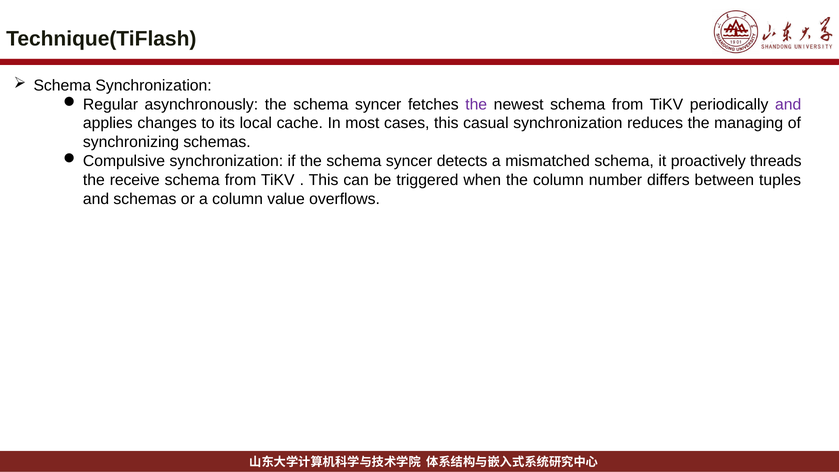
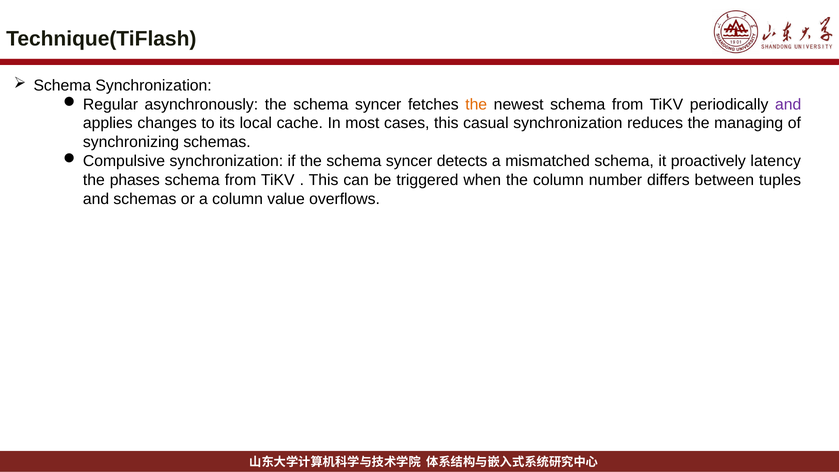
the at (476, 104) colour: purple -> orange
threads: threads -> latency
receive: receive -> phases
